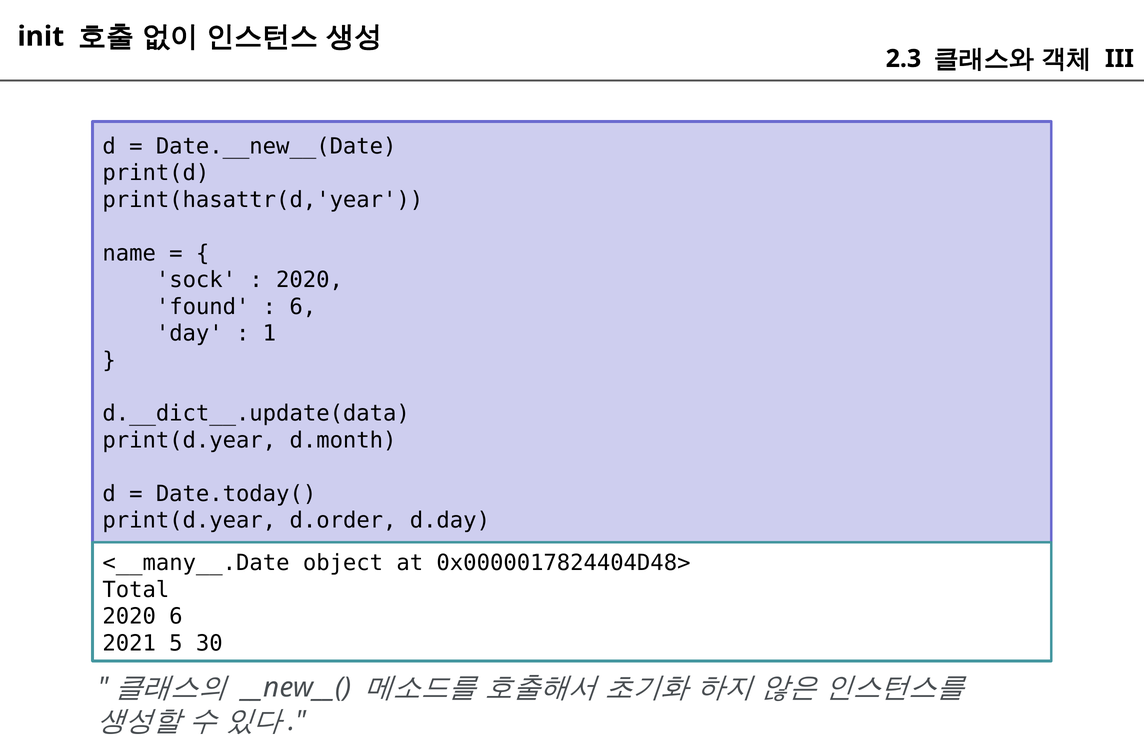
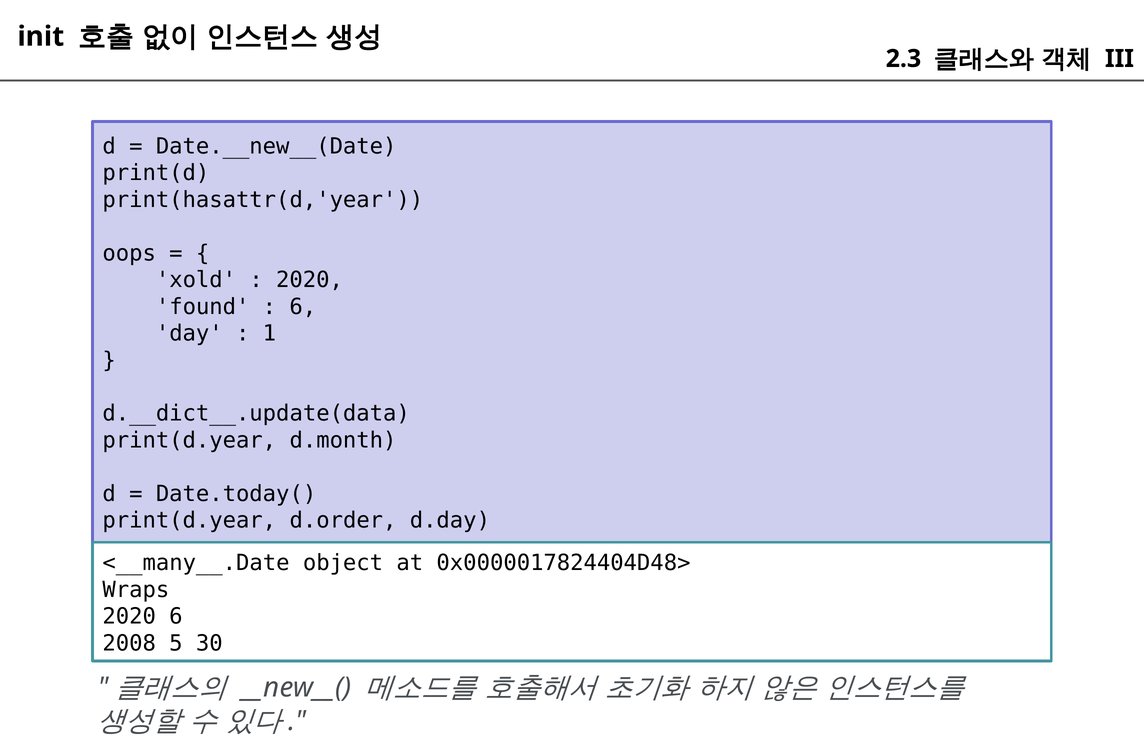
name: name -> oops
sock: sock -> xold
Total: Total -> Wraps
2021: 2021 -> 2008
